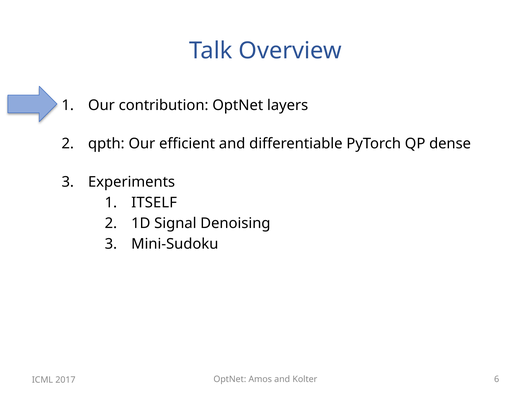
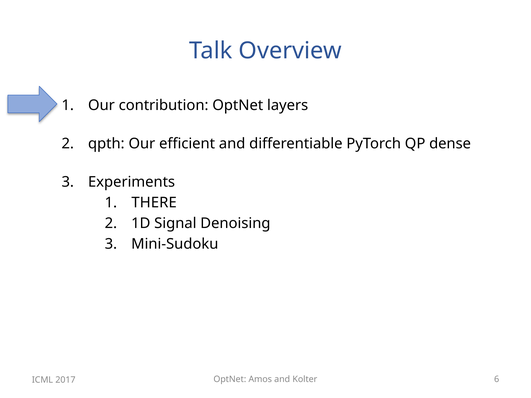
ITSELF: ITSELF -> THERE
